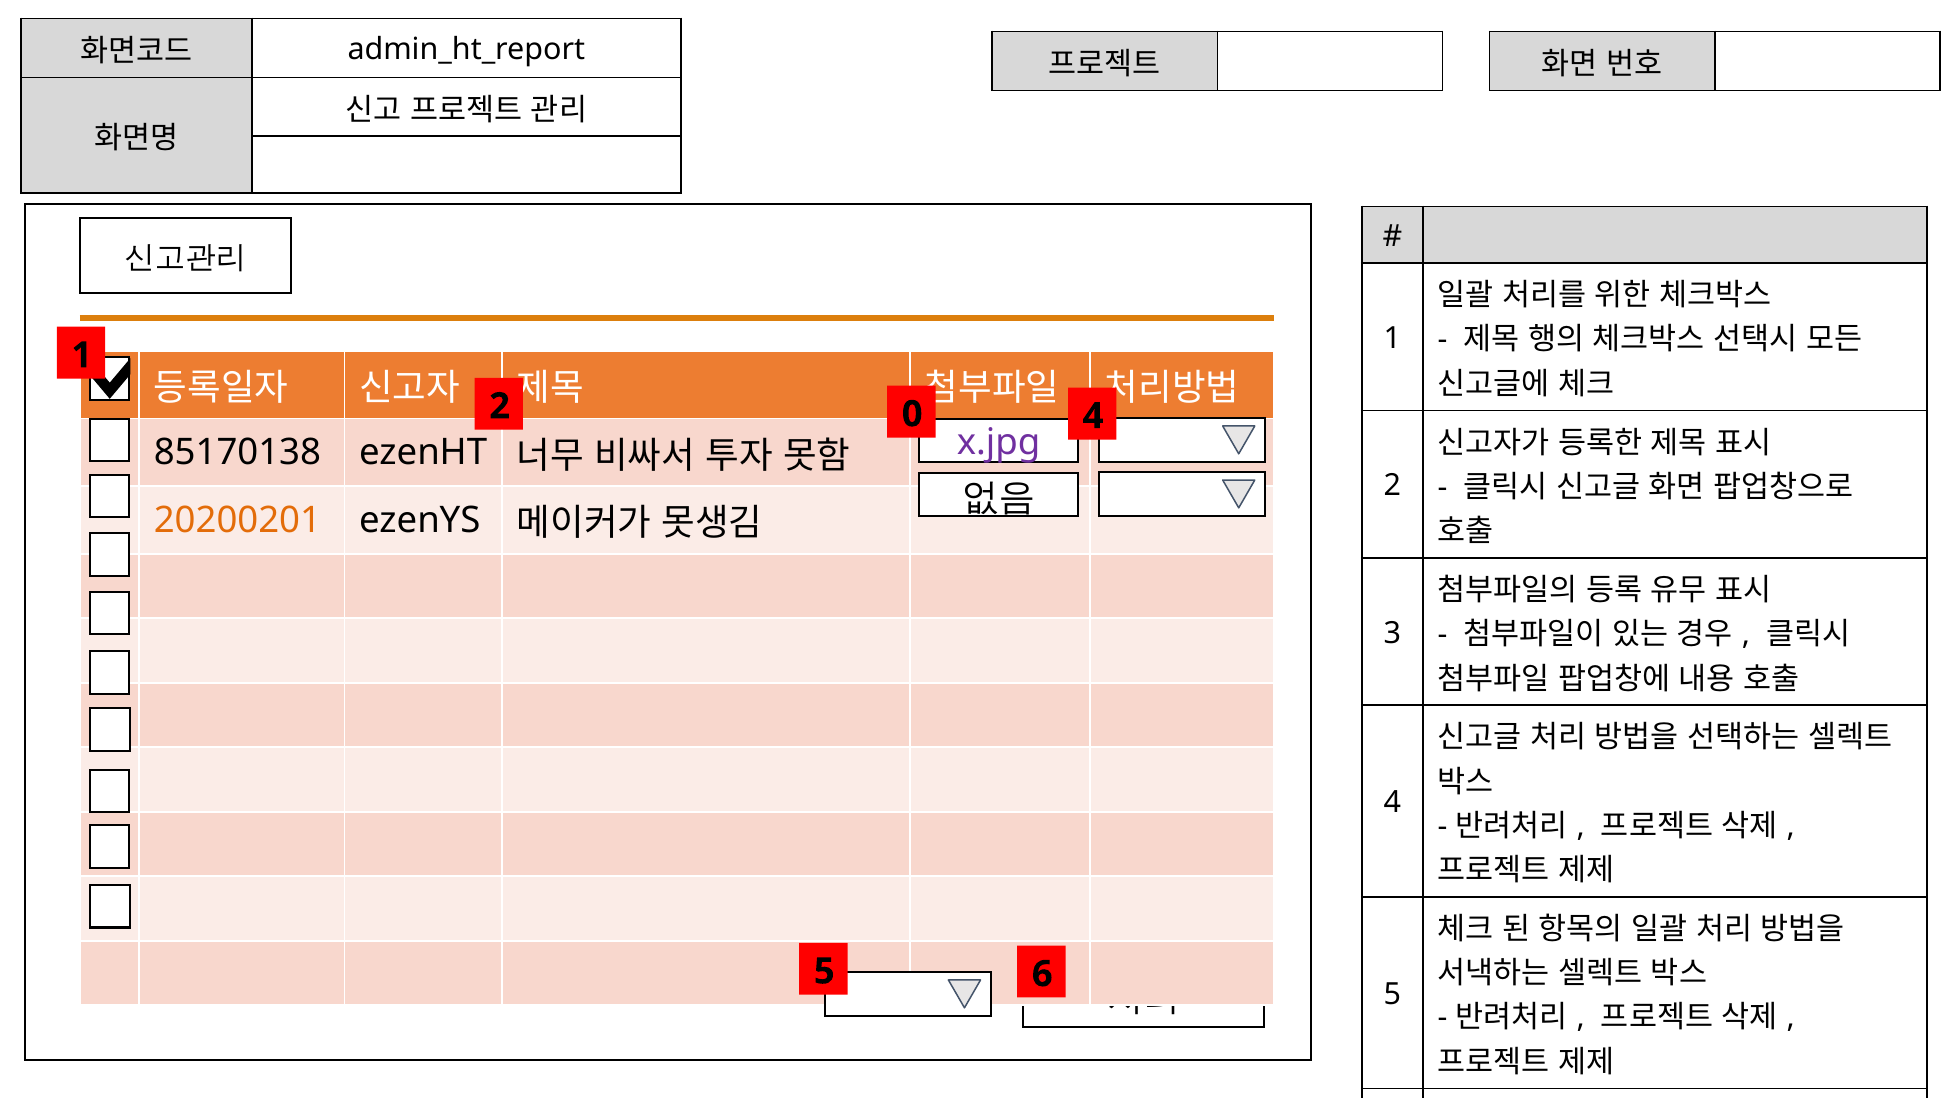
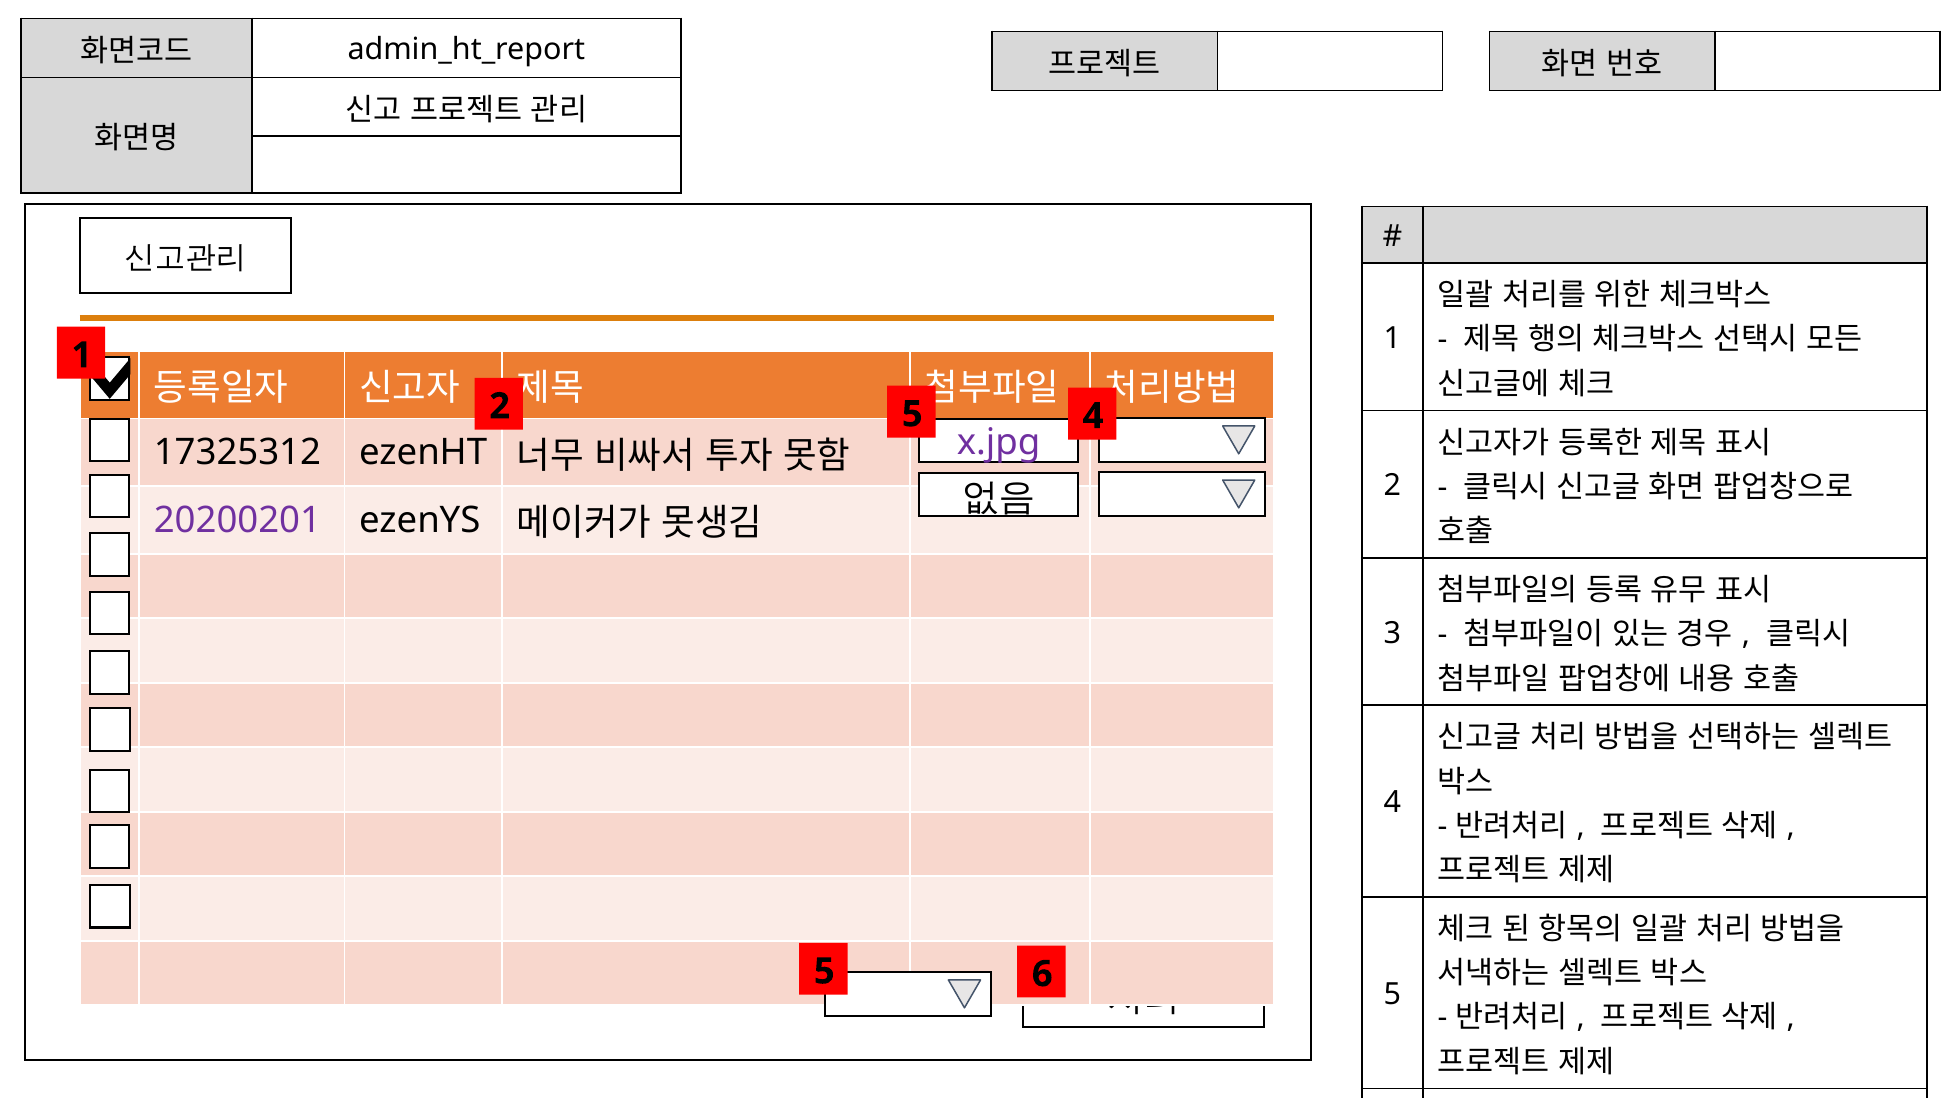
2 0: 0 -> 5
85170138: 85170138 -> 17325312
20200201 colour: orange -> purple
